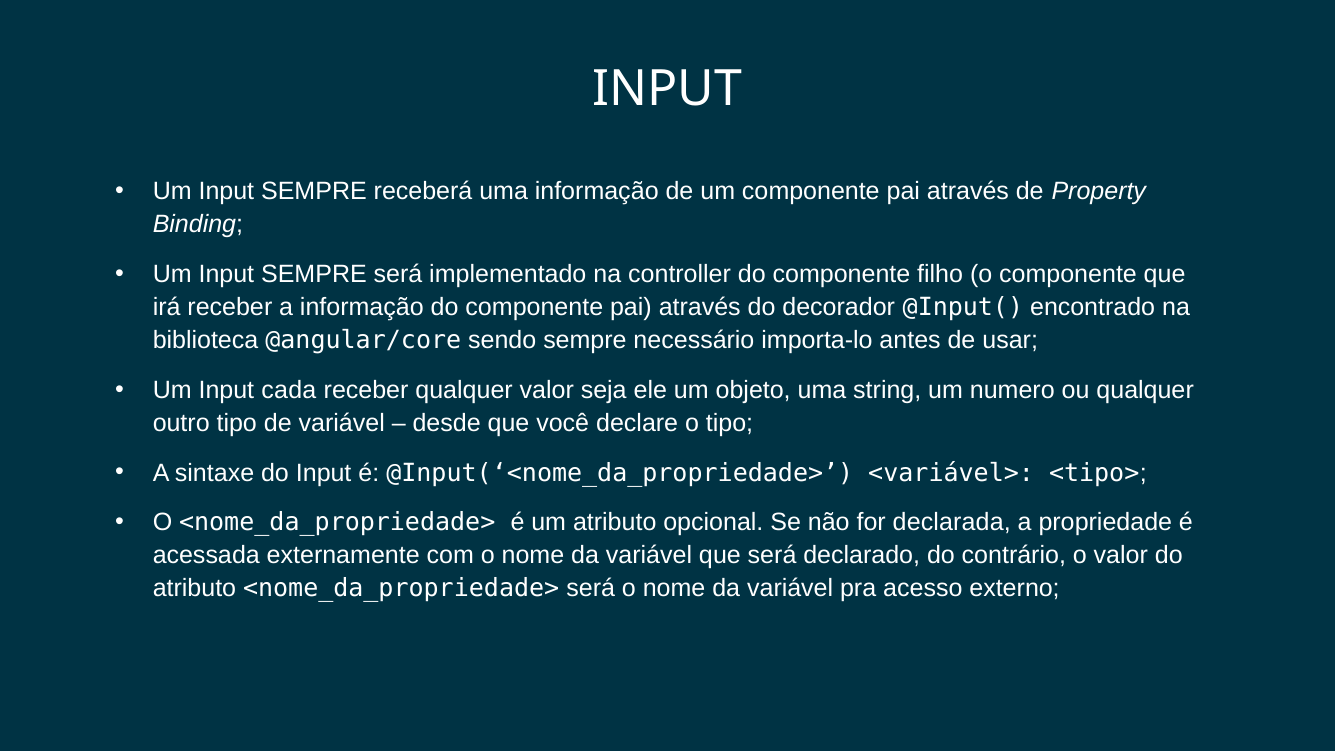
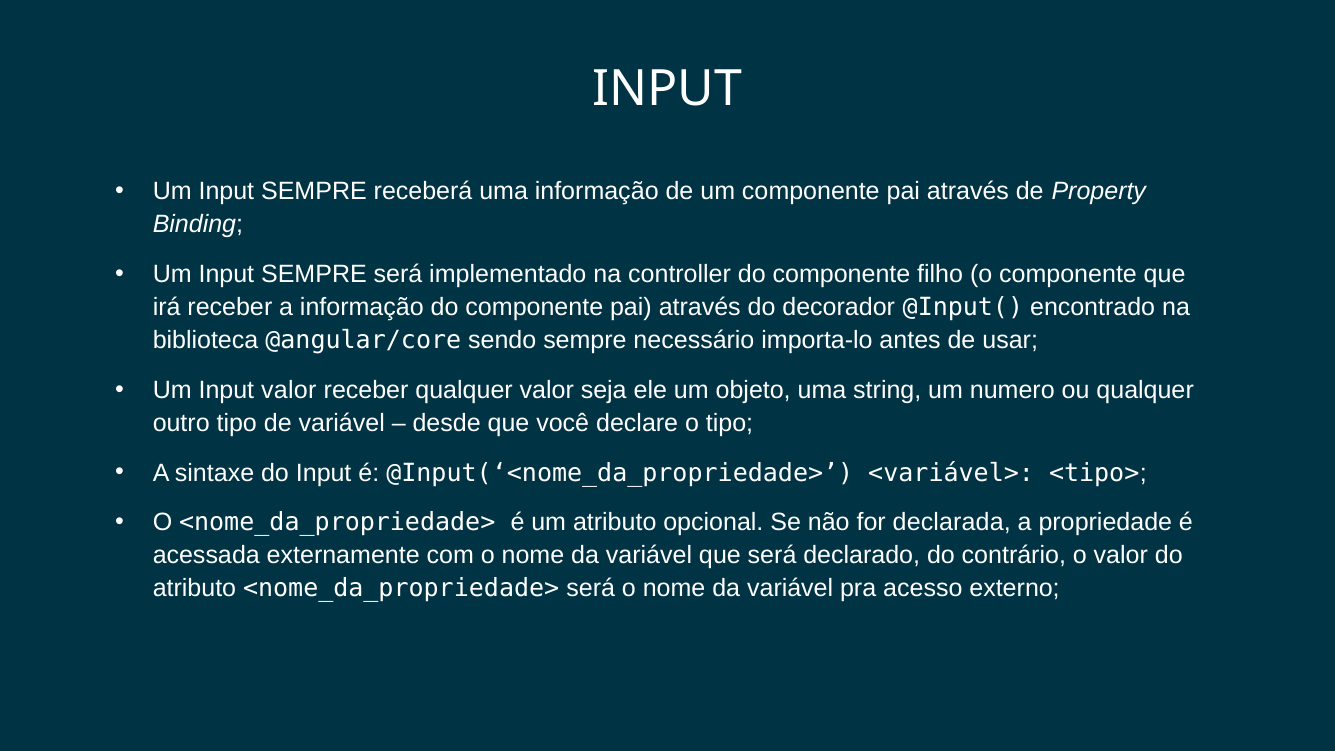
Input cada: cada -> valor
